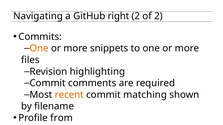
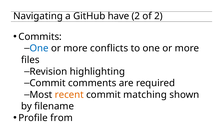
right: right -> have
One at (39, 48) colour: orange -> blue
snippets: snippets -> conflicts
